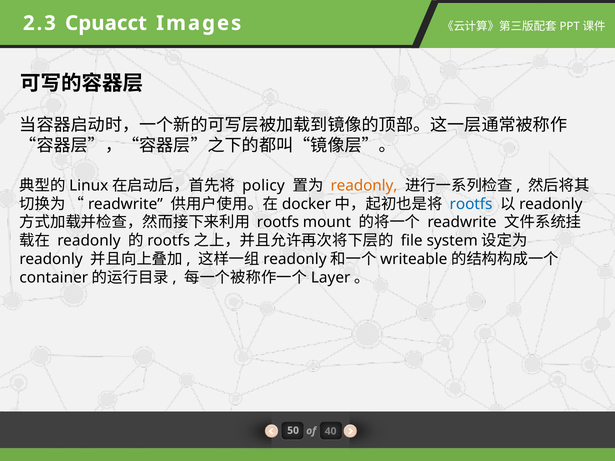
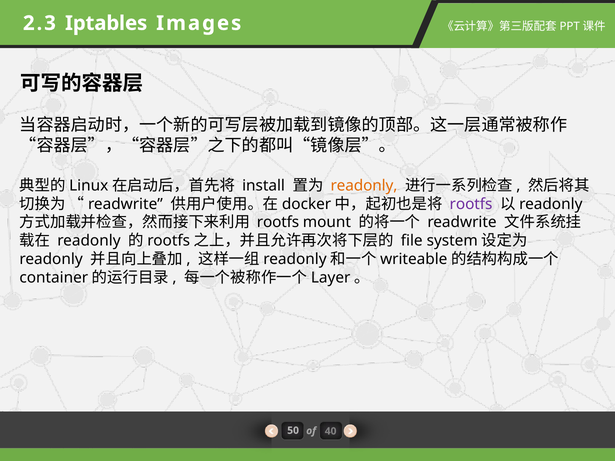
Cpuacct: Cpuacct -> Iptables
policy: policy -> install
rootfs at (471, 204) colour: blue -> purple
